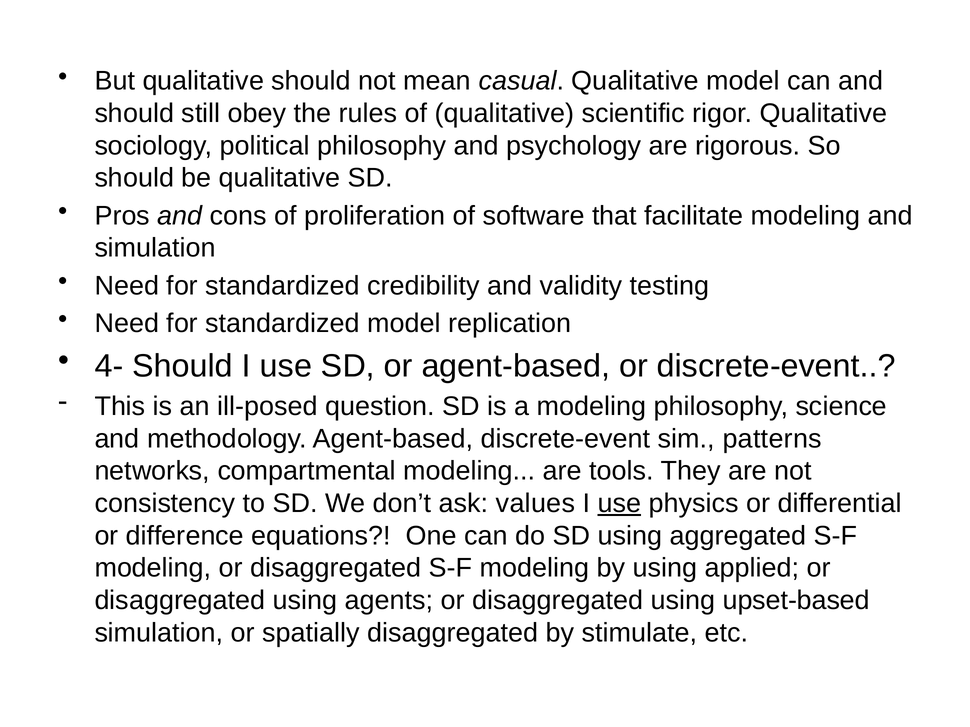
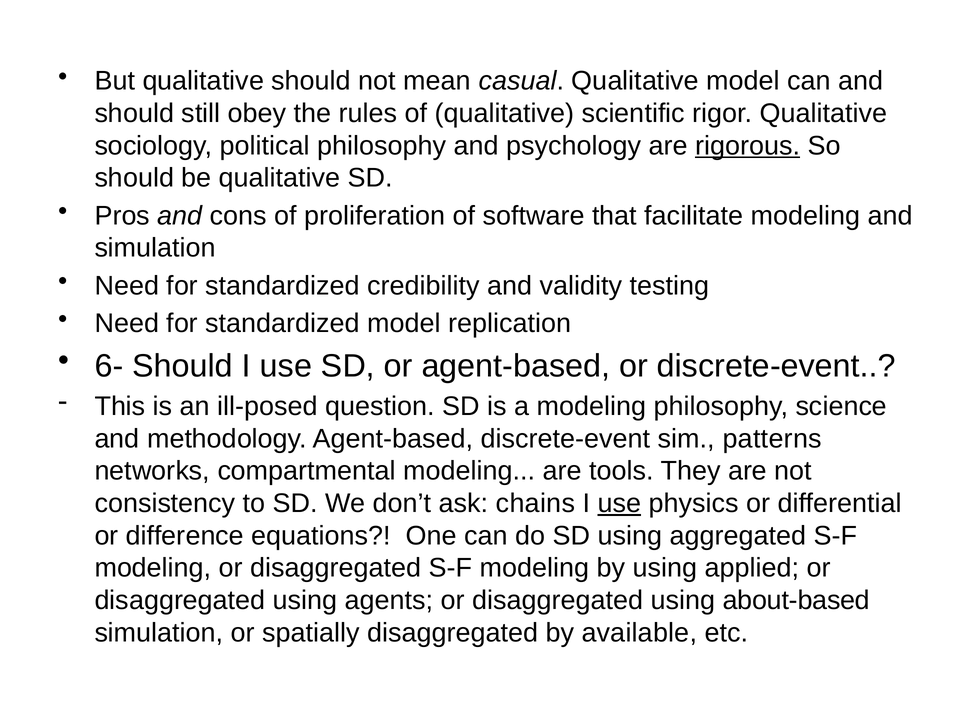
rigorous underline: none -> present
4-: 4- -> 6-
values: values -> chains
upset-based: upset-based -> about-based
stimulate: stimulate -> available
